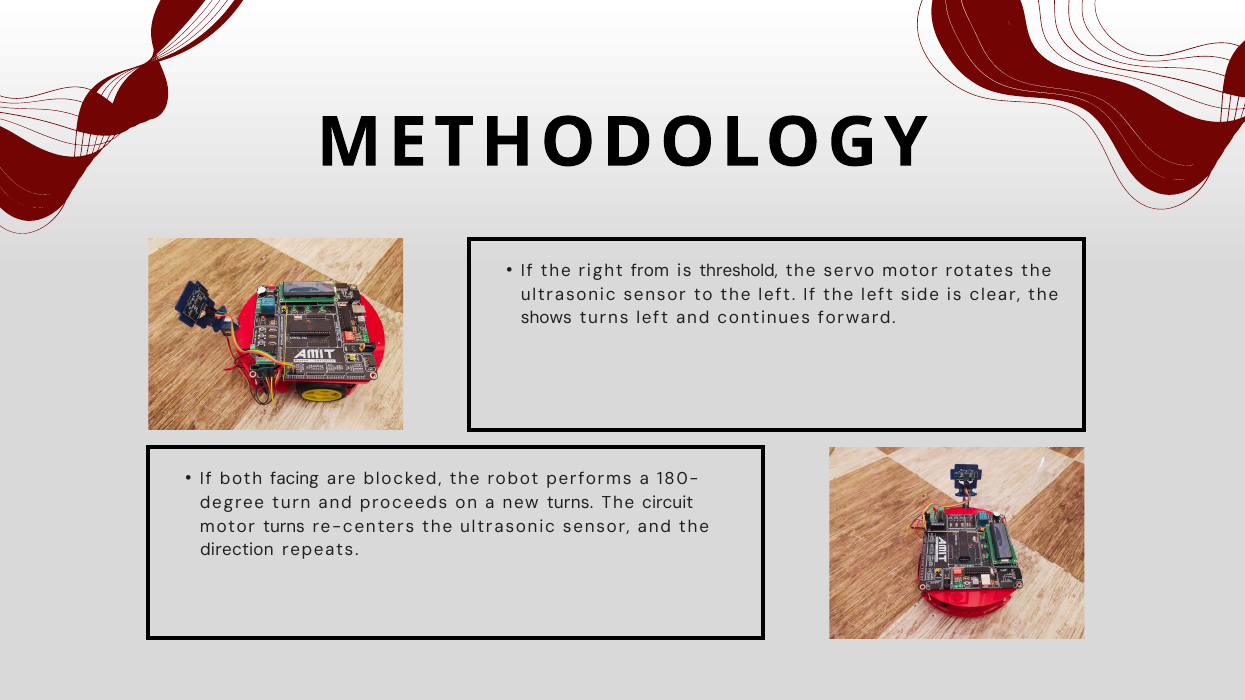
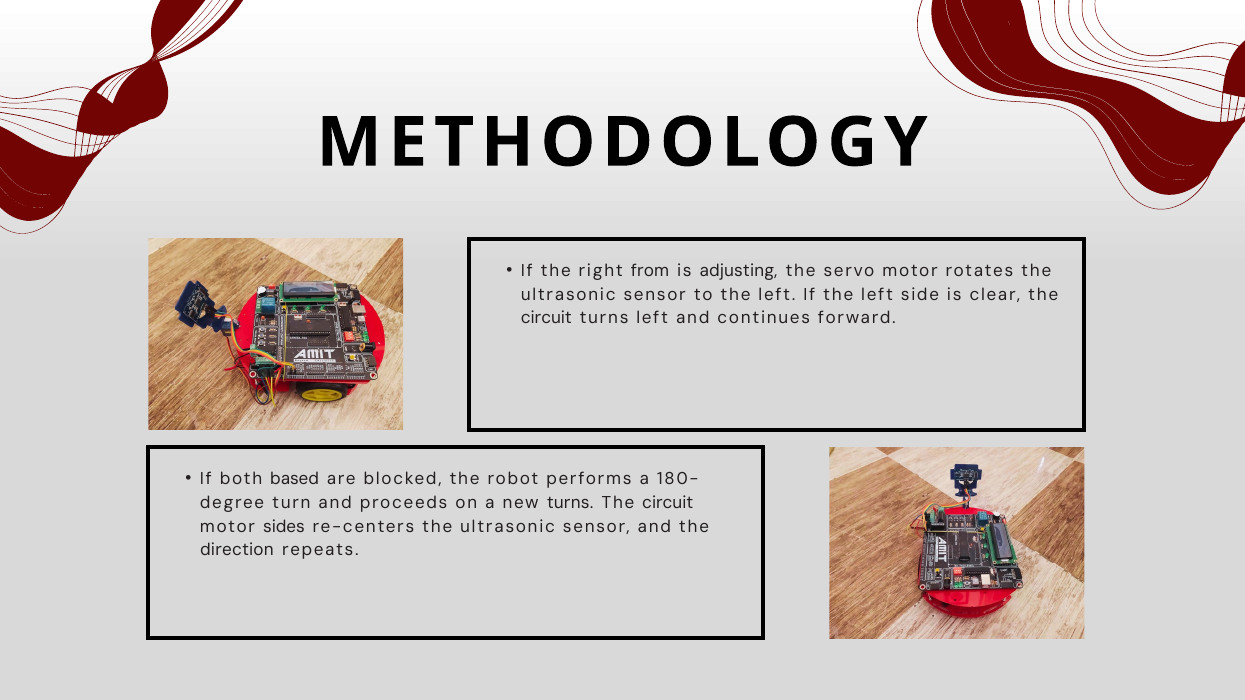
threshold: threshold -> adjusting
shows at (546, 318): shows -> circuit
facing: facing -> based
motor turns: turns -> sides
